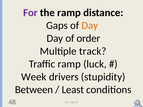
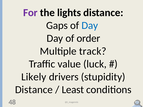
the ramp: ramp -> lights
Day at (90, 26) colour: orange -> blue
Traffic ramp: ramp -> value
Week: Week -> Likely
Between at (34, 90): Between -> Distance
